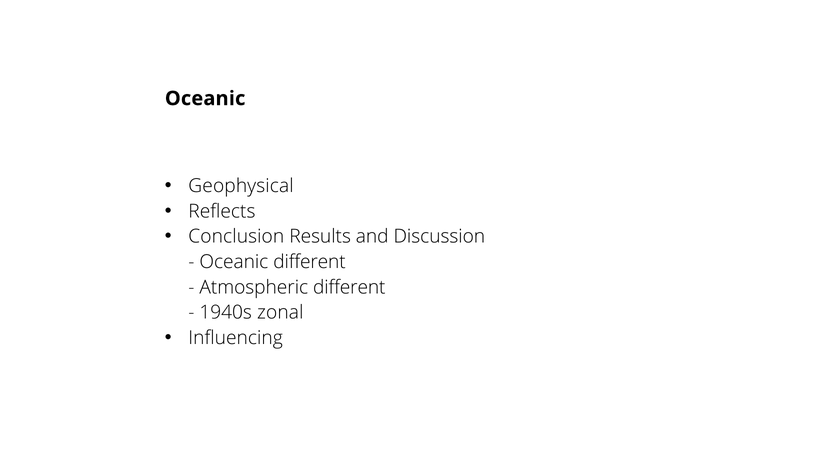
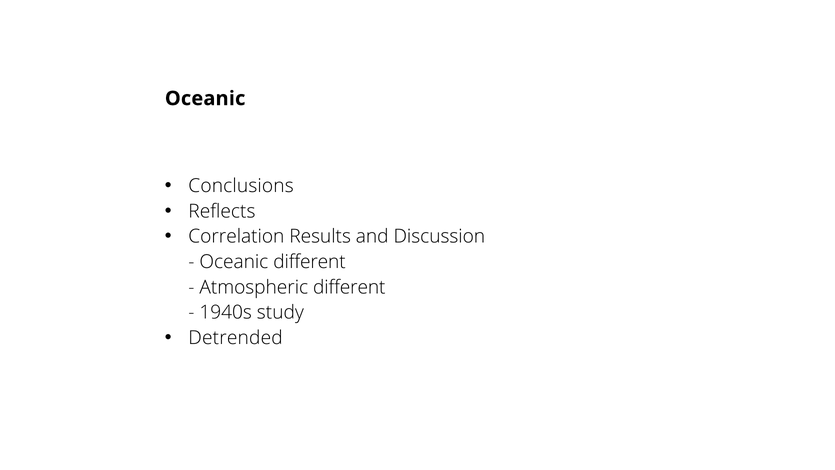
Geophysical: Geophysical -> Conclusions
Conclusion: Conclusion -> Correlation
zonal: zonal -> study
Influencing: Influencing -> Detrended
